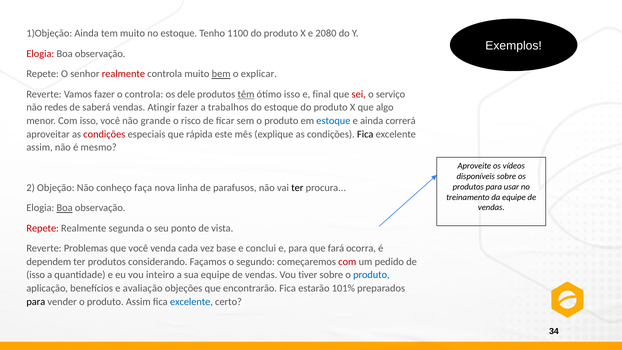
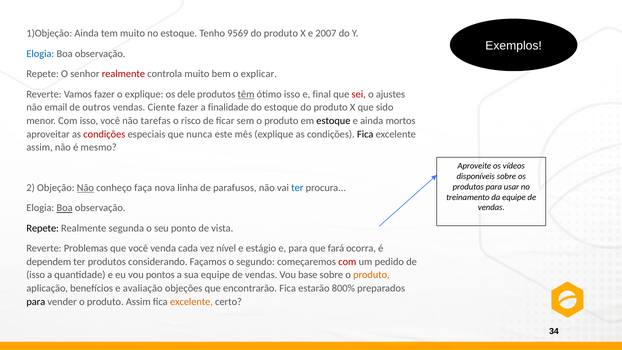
1100: 1100 -> 9569
2080: 2080 -> 2007
Elogia at (40, 54) colour: red -> blue
bem underline: present -> none
o controla: controla -> explique
serviço: serviço -> ajustes
redes: redes -> email
saberá: saberá -> outros
Atingir: Atingir -> Ciente
trabalhos: trabalhos -> finalidade
algo: algo -> sido
grande: grande -> tarefas
estoque at (333, 121) colour: blue -> black
correrá: correrá -> mortos
rápida: rápida -> nunca
Não at (85, 188) underline: none -> present
ter at (297, 188) colour: black -> blue
Repete at (43, 228) colour: red -> black
base: base -> nível
conclui: conclui -> estágio
inteiro: inteiro -> pontos
tiver: tiver -> base
produto at (371, 275) colour: blue -> orange
101%: 101% -> 800%
excelente at (191, 302) colour: blue -> orange
